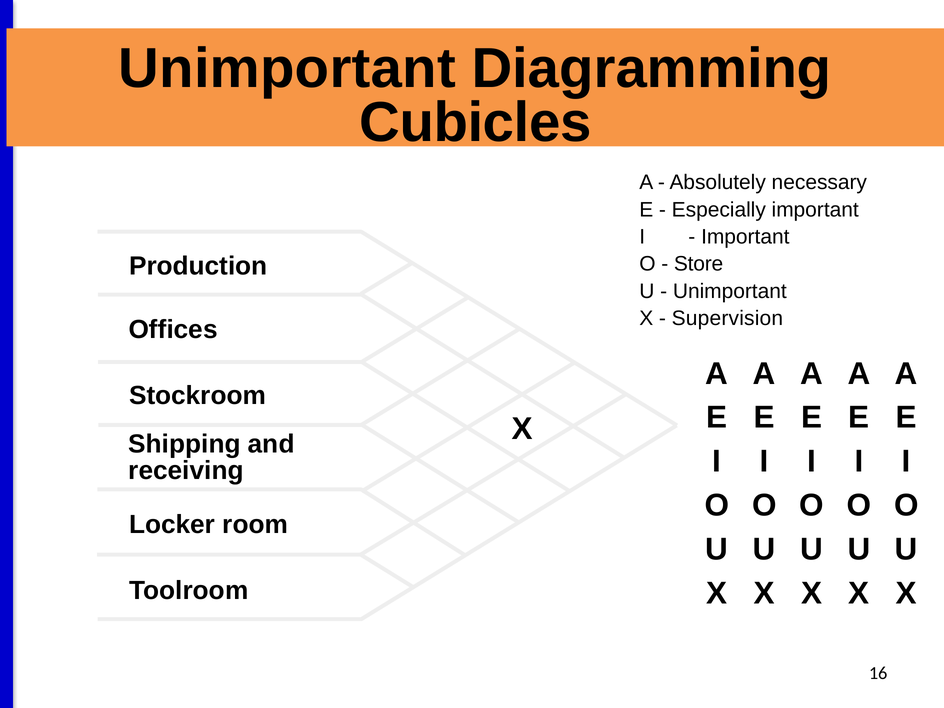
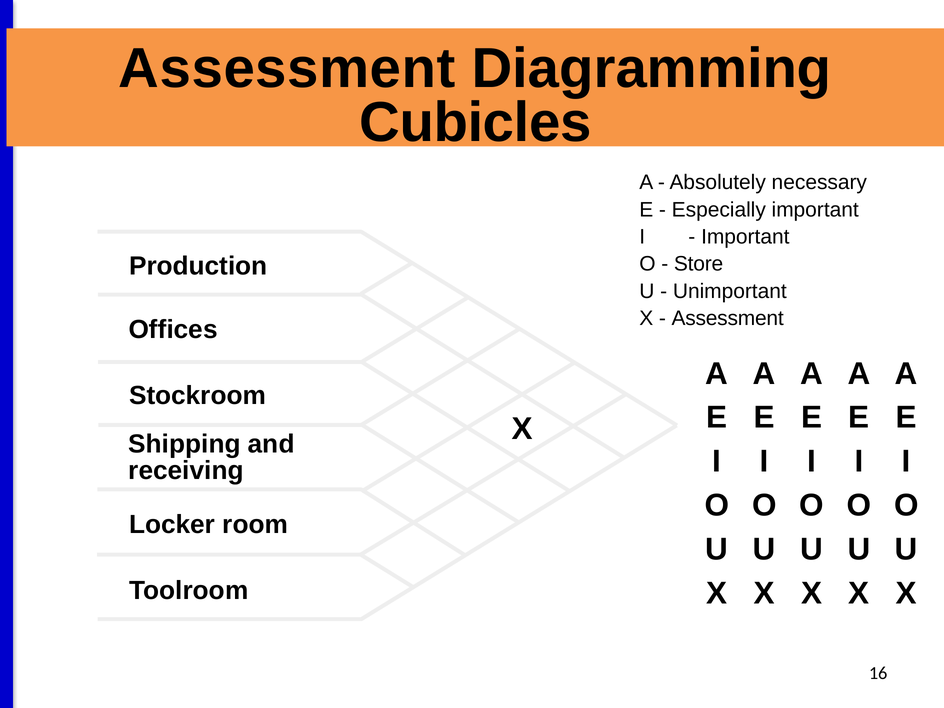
Unimportant at (287, 69): Unimportant -> Assessment
Supervision at (727, 318): Supervision -> Assessment
